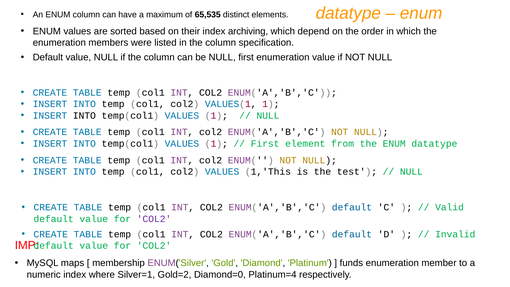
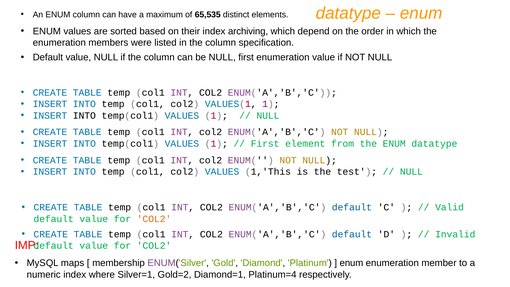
COL2 at (154, 219) colour: purple -> orange
funds at (351, 263): funds -> enum
Diamond=0: Diamond=0 -> Diamond=1
